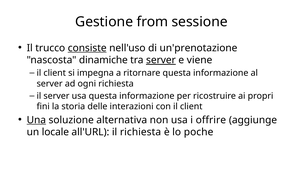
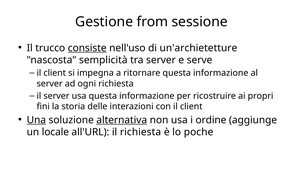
un'prenotazione: un'prenotazione -> un'archietetture
dinamiche: dinamiche -> semplicità
server at (161, 60) underline: present -> none
viene: viene -> serve
alternativa underline: none -> present
offrire: offrire -> ordine
